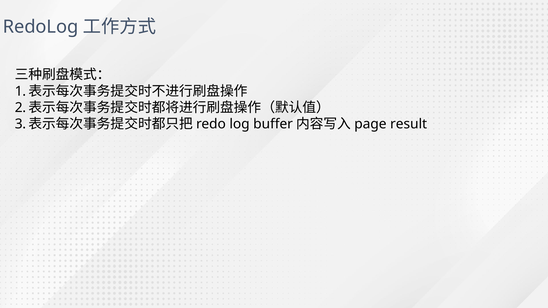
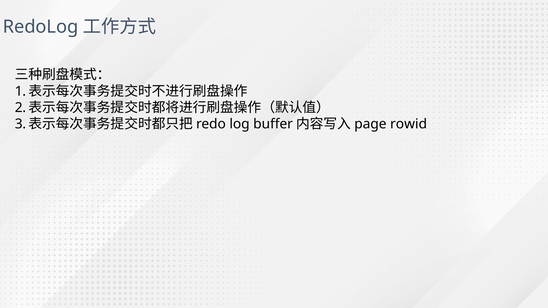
result: result -> rowid
